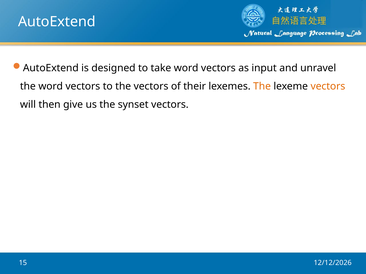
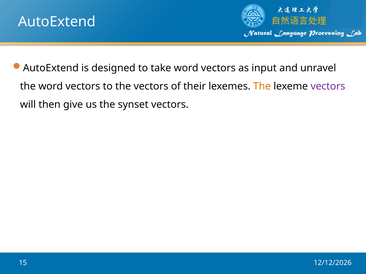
vectors at (328, 86) colour: orange -> purple
